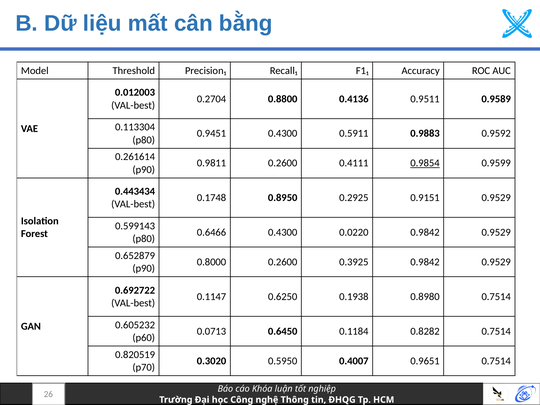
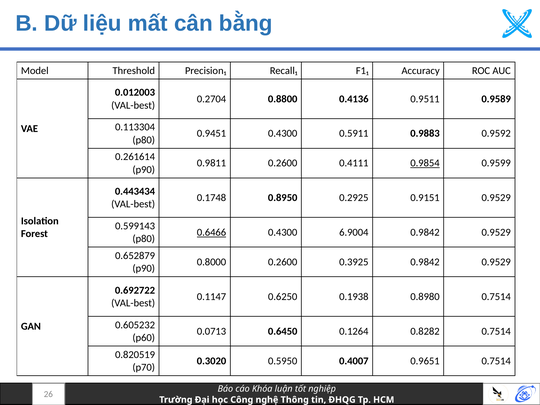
0.6466 underline: none -> present
0.0220: 0.0220 -> 6.9004
0.1184: 0.1184 -> 0.1264
